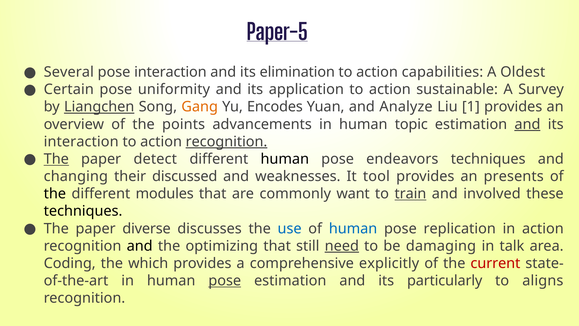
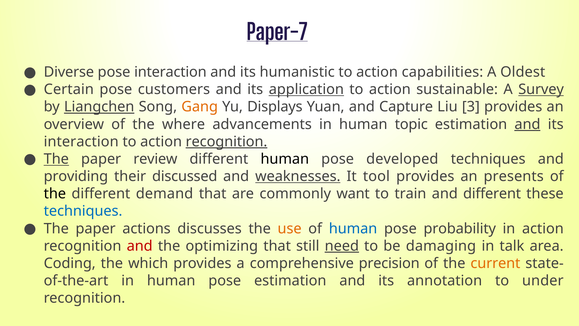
Paper-5: Paper-5 -> Paper-7
Several: Several -> Diverse
elimination: elimination -> humanistic
uniformity: uniformity -> customers
application underline: none -> present
Survey underline: none -> present
Encodes: Encodes -> Displays
Analyze: Analyze -> Capture
1: 1 -> 3
points: points -> where
detect: detect -> review
endeavors: endeavors -> developed
changing: changing -> providing
weaknesses underline: none -> present
modules: modules -> demand
train underline: present -> none
and involved: involved -> different
techniques at (83, 211) colour: black -> blue
diverse: diverse -> actions
use colour: blue -> orange
replication: replication -> probability
and at (140, 246) colour: black -> red
explicitly: explicitly -> precision
current colour: red -> orange
pose at (225, 280) underline: present -> none
particularly: particularly -> annotation
aligns: aligns -> under
